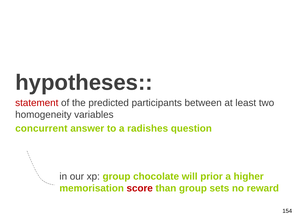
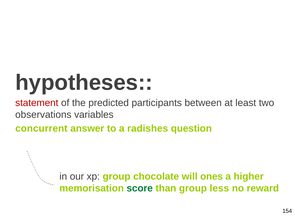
homogeneity: homogeneity -> observations
prior: prior -> ones
score colour: red -> green
sets: sets -> less
